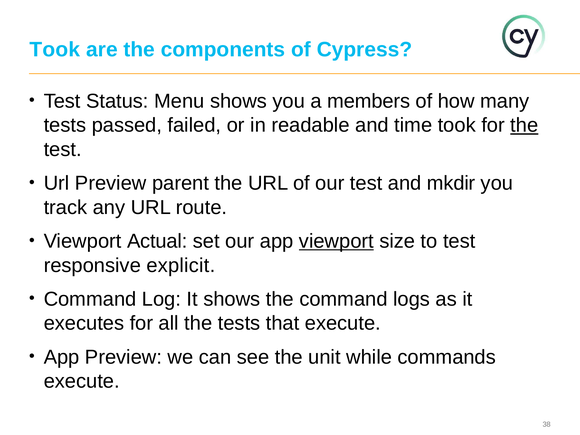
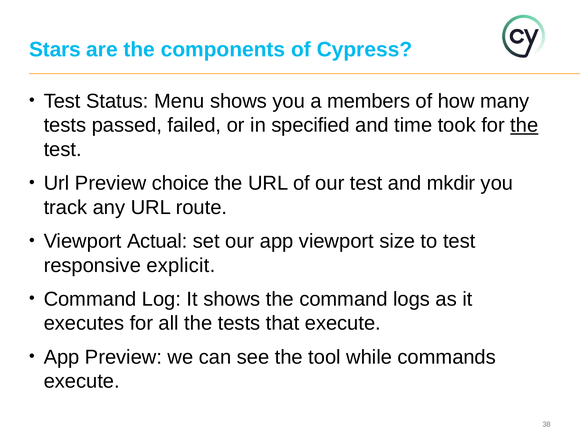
Took at (55, 50): Took -> Stars
readable: readable -> specified
parent: parent -> choice
viewport at (336, 241) underline: present -> none
unit: unit -> tool
